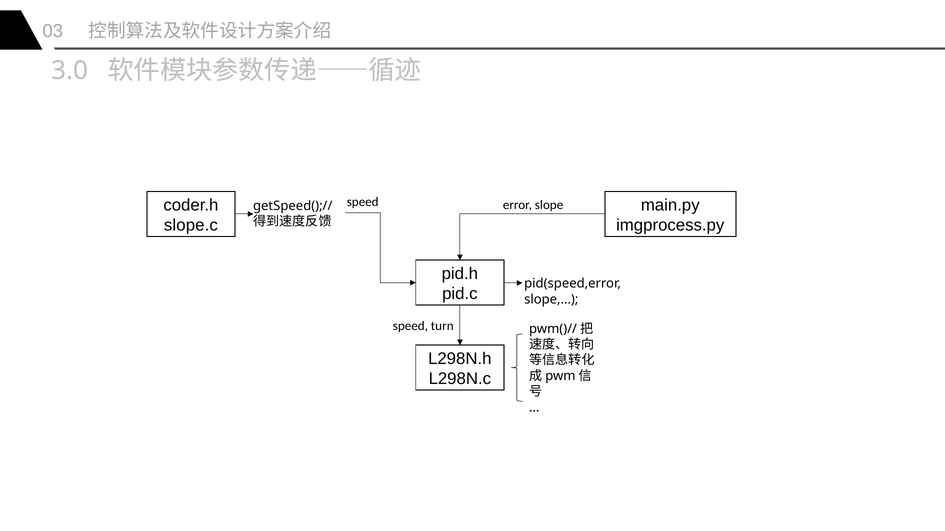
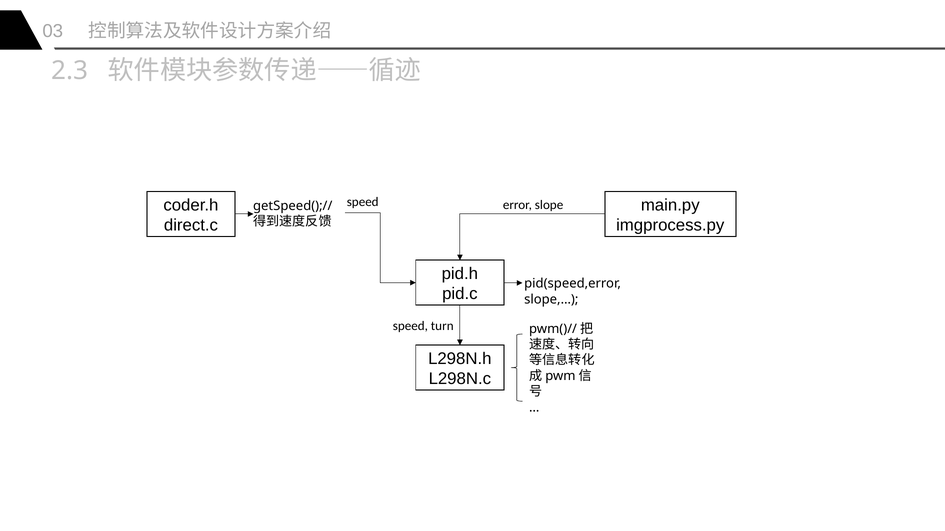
3.0: 3.0 -> 2.3
slope.c: slope.c -> direct.c
